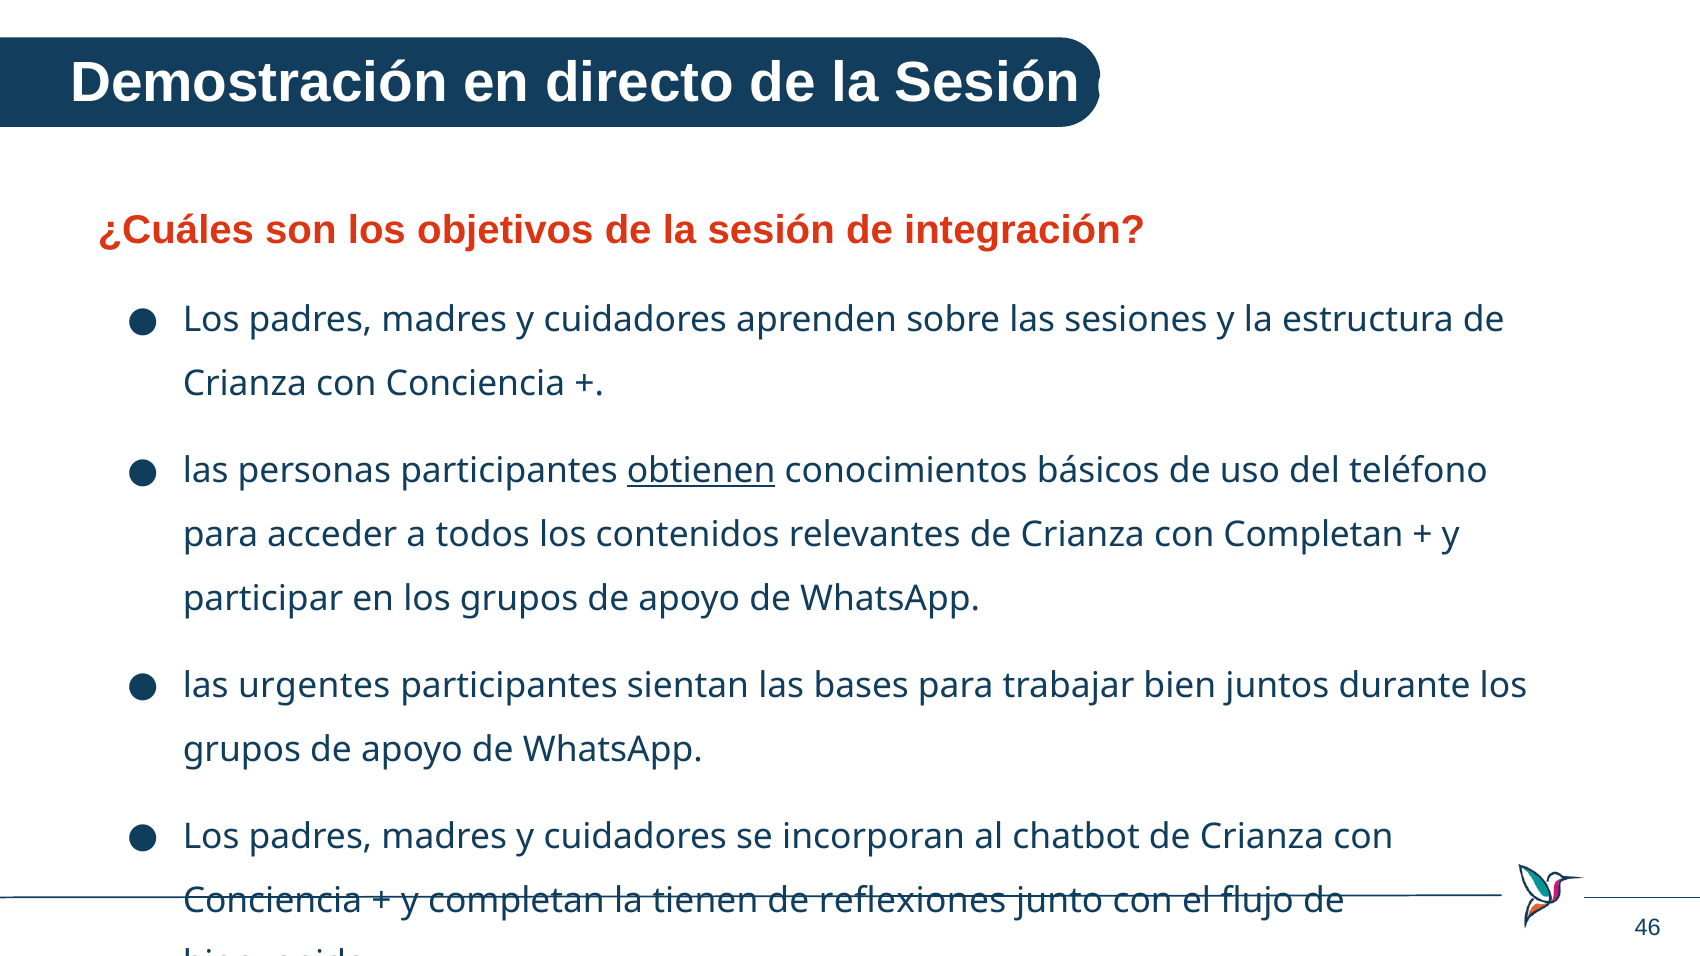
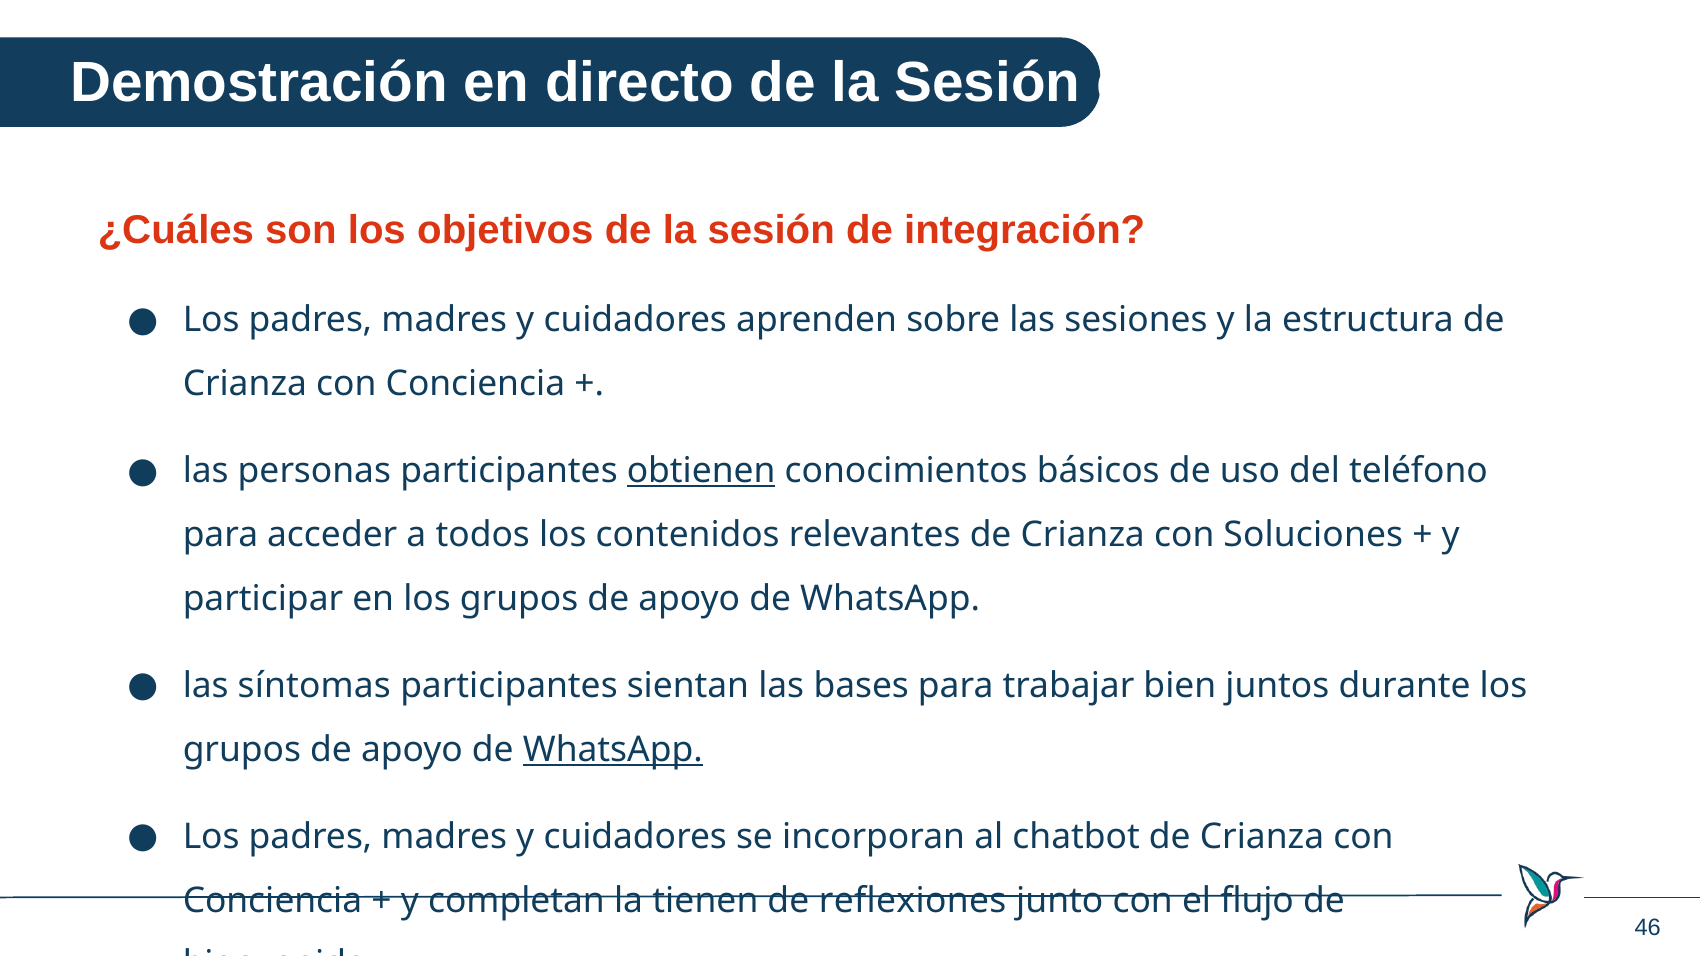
con Completan: Completan -> Soluciones
urgentes: urgentes -> síntomas
WhatsApp at (613, 750) underline: none -> present
